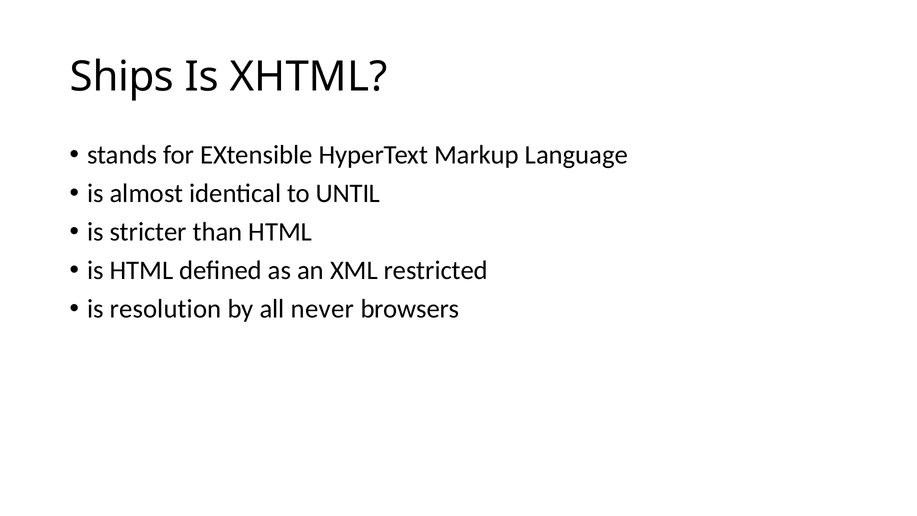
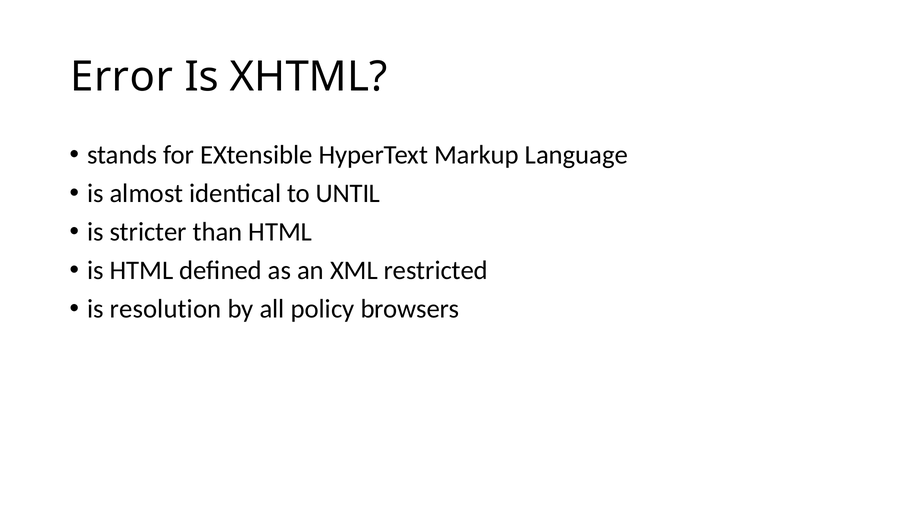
Ships: Ships -> Error
never: never -> policy
